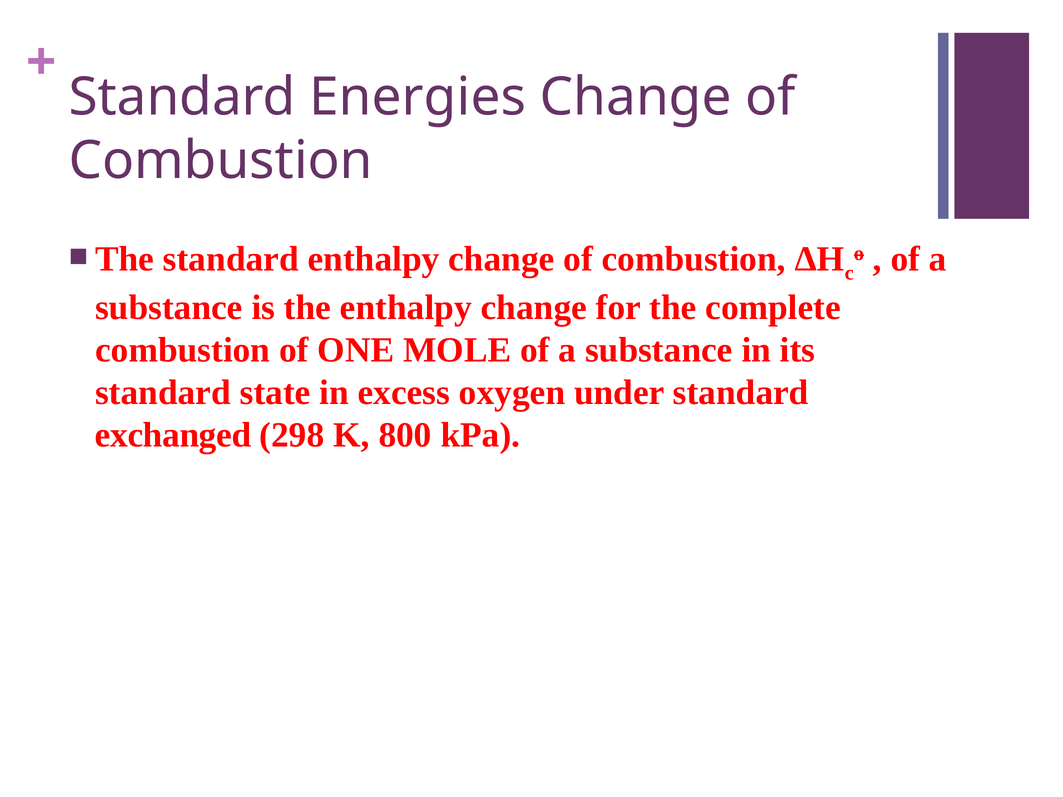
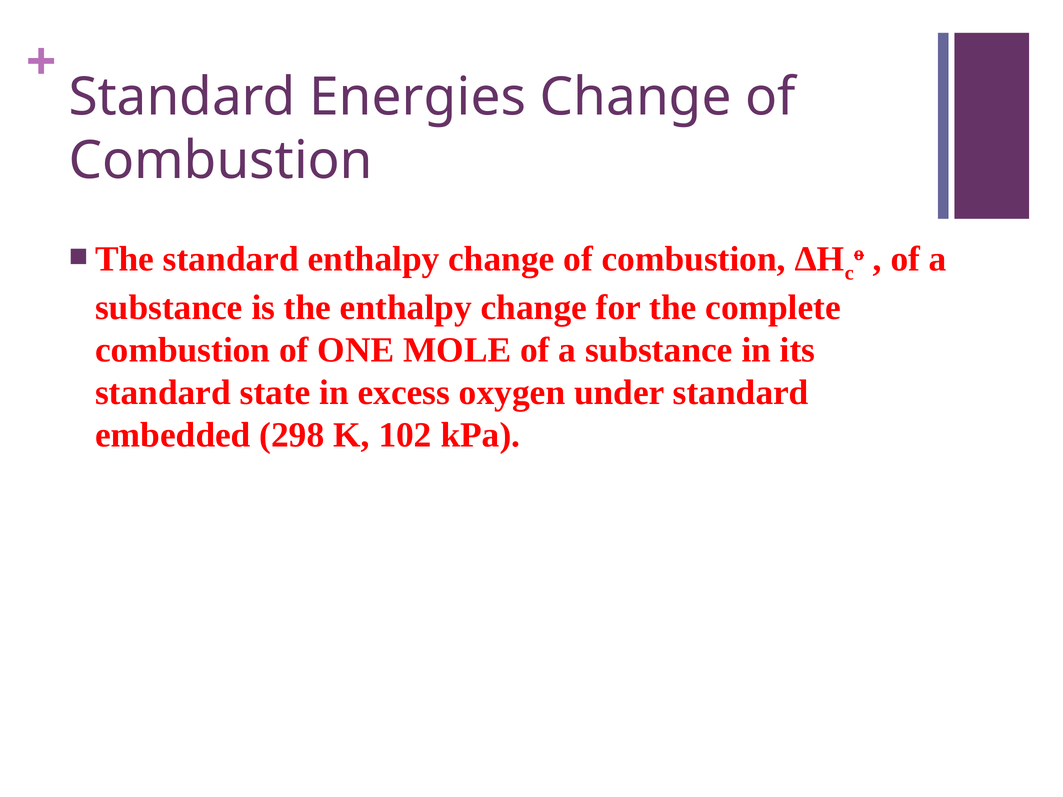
exchanged: exchanged -> embedded
800: 800 -> 102
